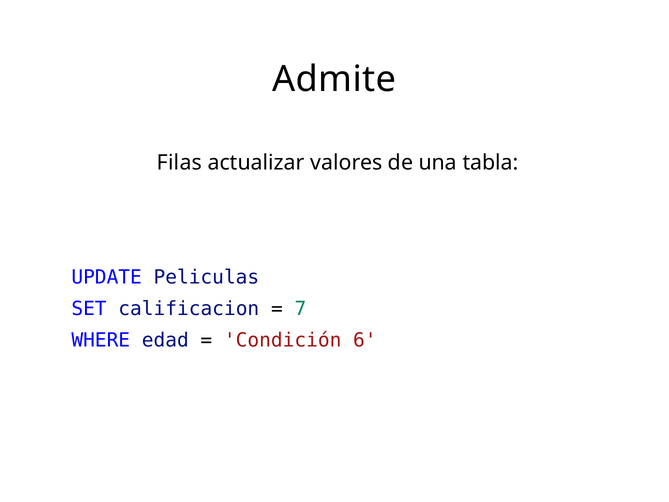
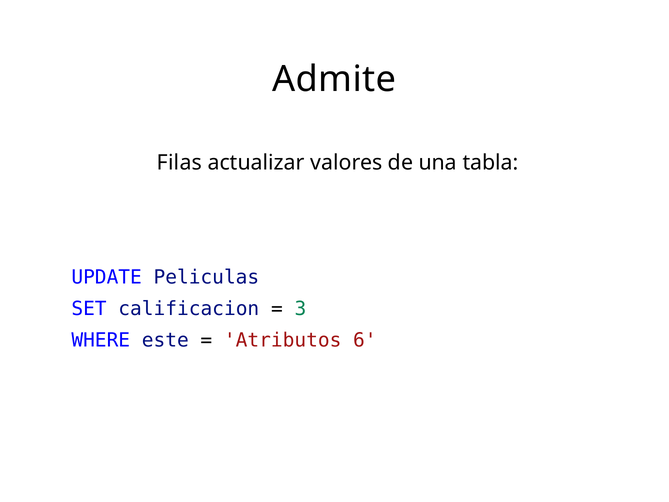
7: 7 -> 3
edad: edad -> este
Condición: Condición -> Atributos
